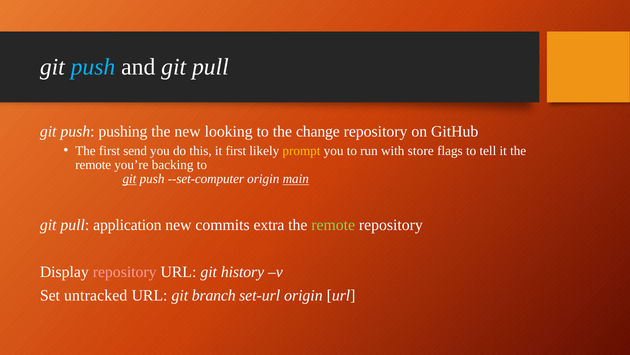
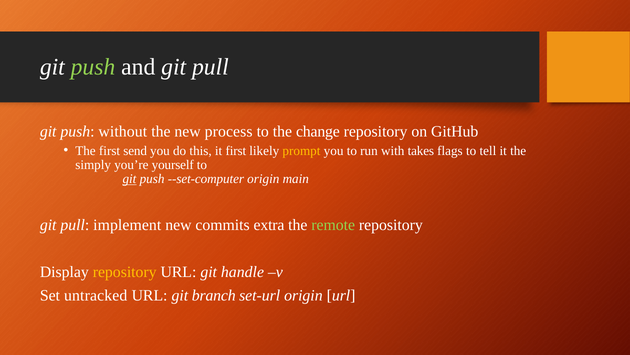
push at (93, 67) colour: light blue -> light green
pushing: pushing -> without
looking: looking -> process
store: store -> takes
remote at (93, 165): remote -> simply
backing: backing -> yourself
main underline: present -> none
application: application -> implement
repository at (125, 272) colour: pink -> yellow
history: history -> handle
